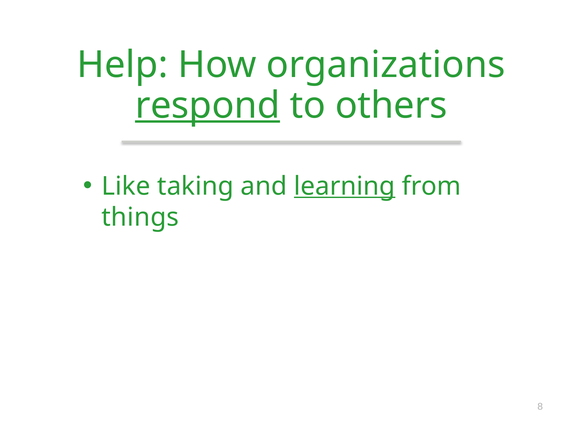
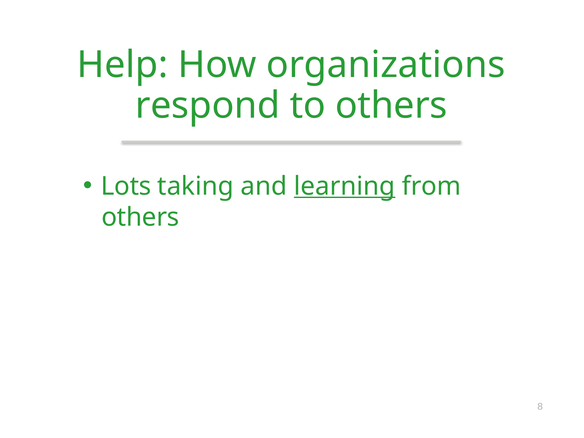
respond underline: present -> none
Like: Like -> Lots
things at (140, 217): things -> others
